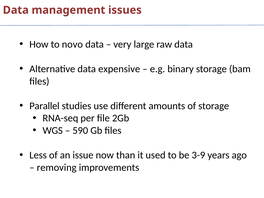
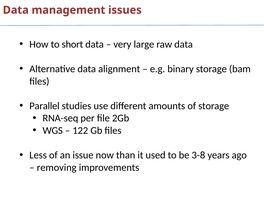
novo: novo -> short
expensive: expensive -> alignment
590: 590 -> 122
3-9: 3-9 -> 3-8
